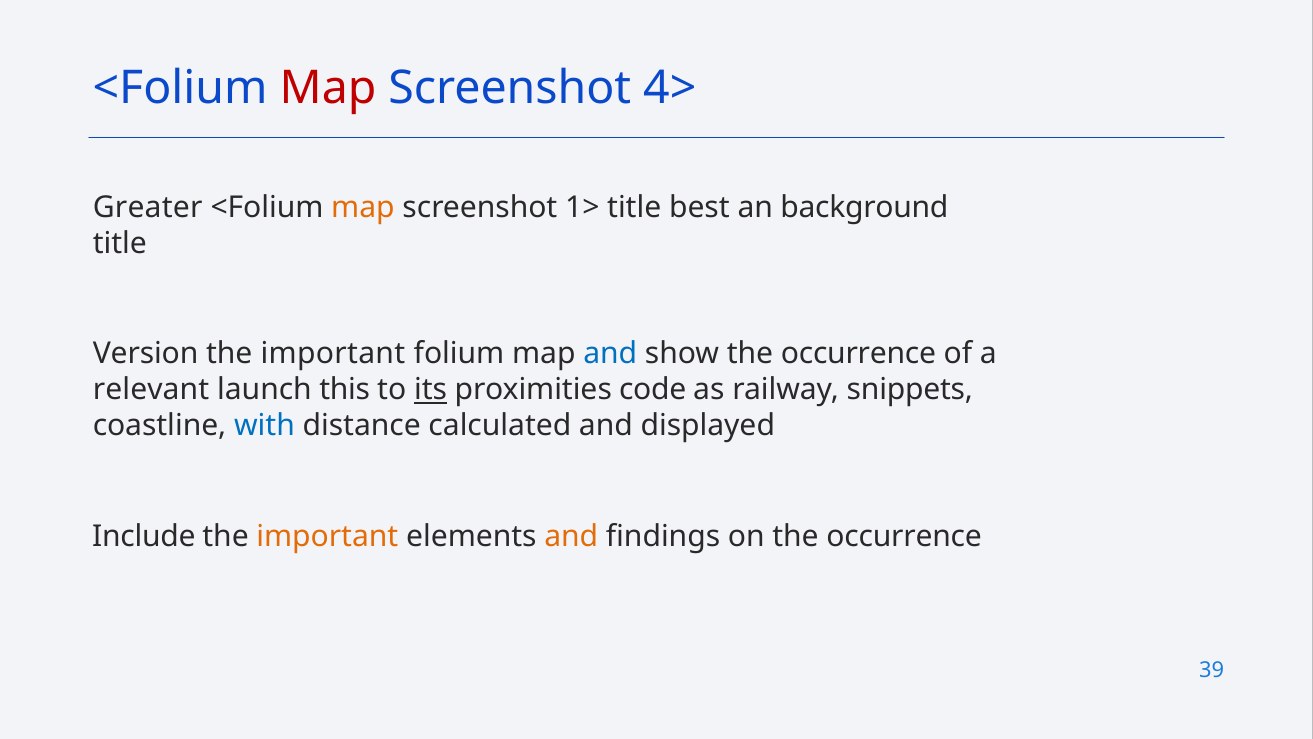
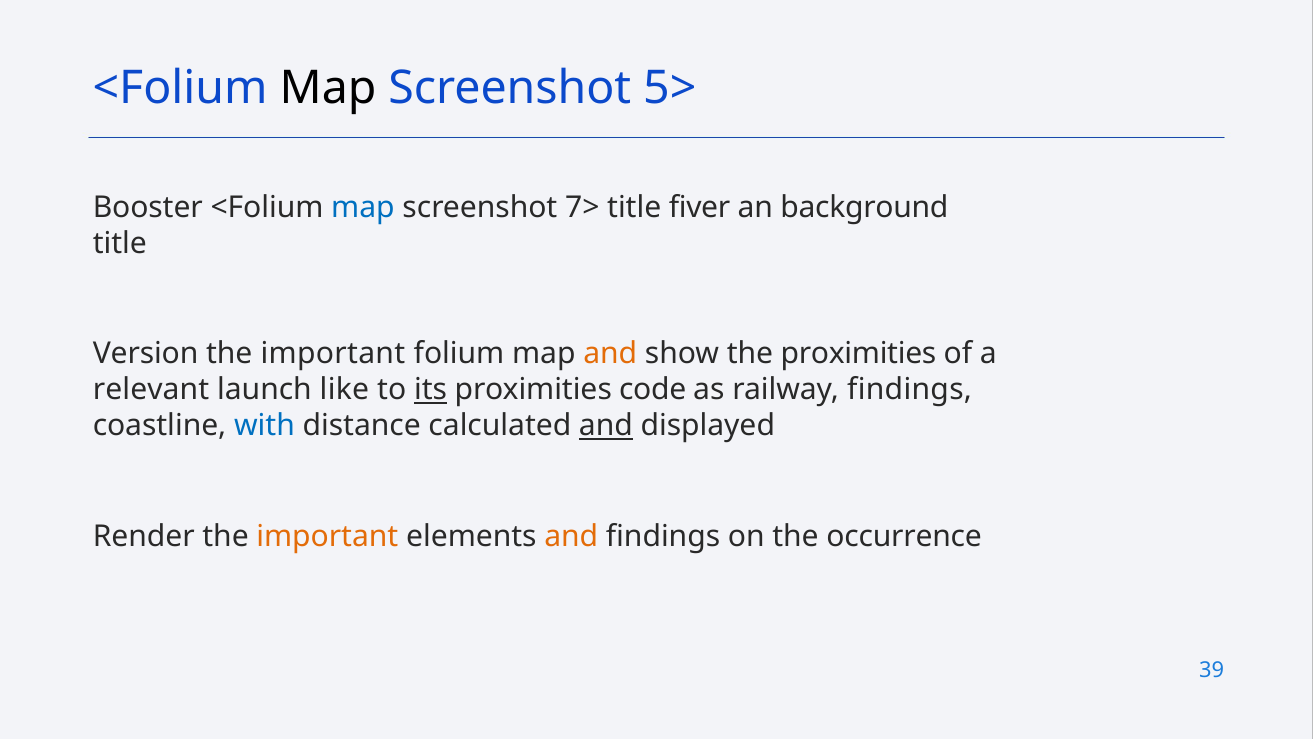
Map at (328, 88) colour: red -> black
4>: 4> -> 5>
Greater: Greater -> Booster
map at (363, 207) colour: orange -> blue
1>: 1> -> 7>
best: best -> fiver
and at (610, 354) colour: blue -> orange
show the occurrence: occurrence -> proximities
this: this -> like
railway snippets: snippets -> findings
and at (606, 426) underline: none -> present
Include: Include -> Render
